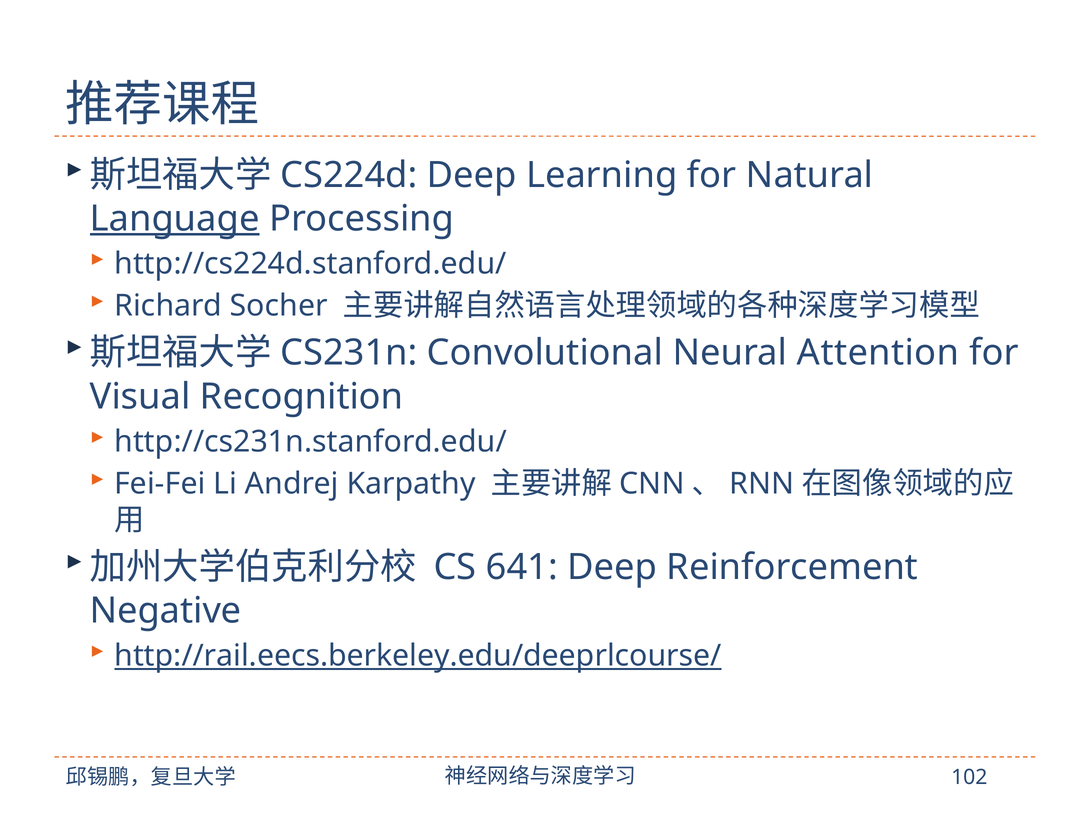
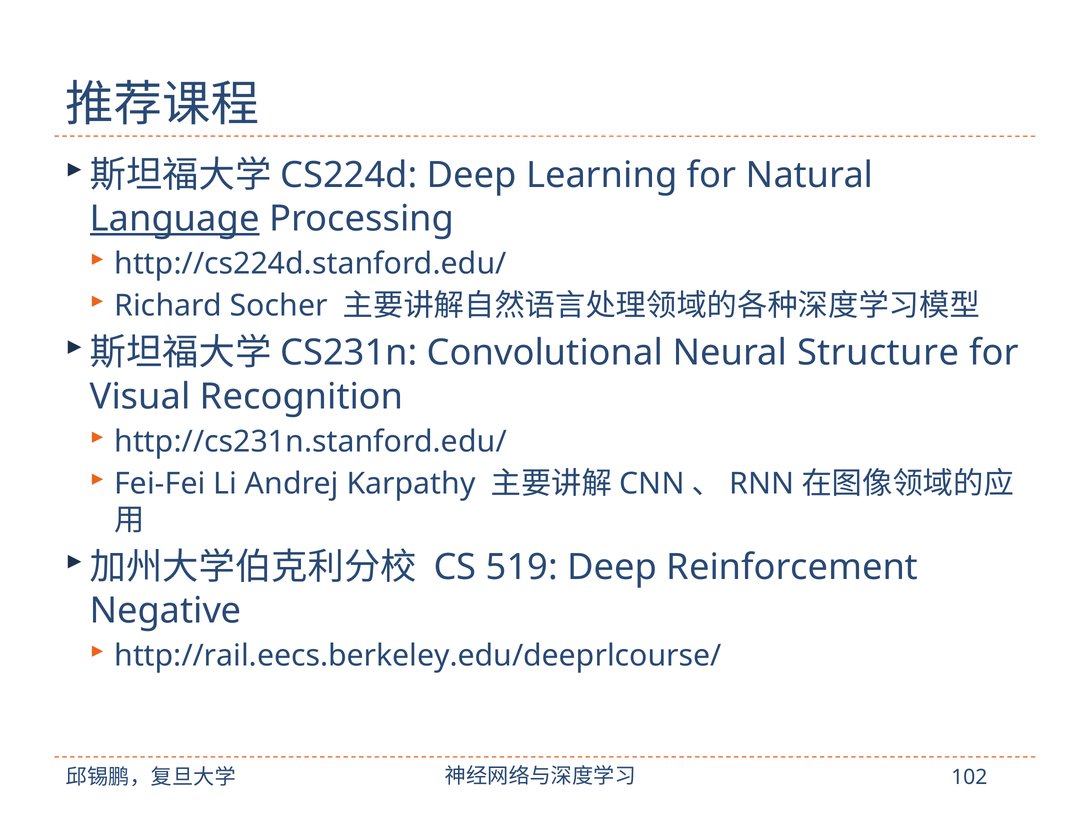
Attention: Attention -> Structure
641: 641 -> 519
http://rail.eecs.berkeley.edu/deeprlcourse/ underline: present -> none
